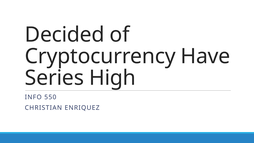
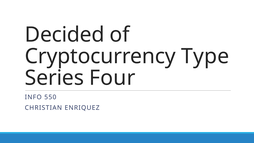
Have: Have -> Type
High: High -> Four
